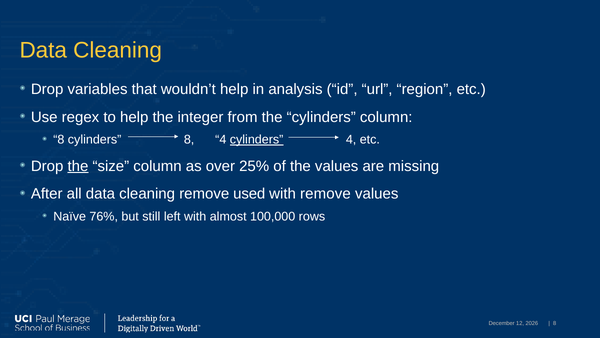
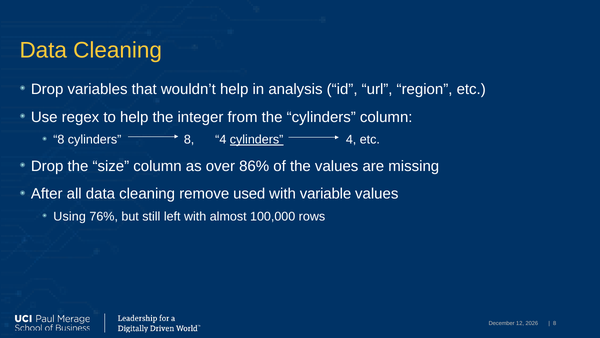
the at (78, 166) underline: present -> none
25%: 25% -> 86%
with remove: remove -> variable
Naïve: Naïve -> Using
